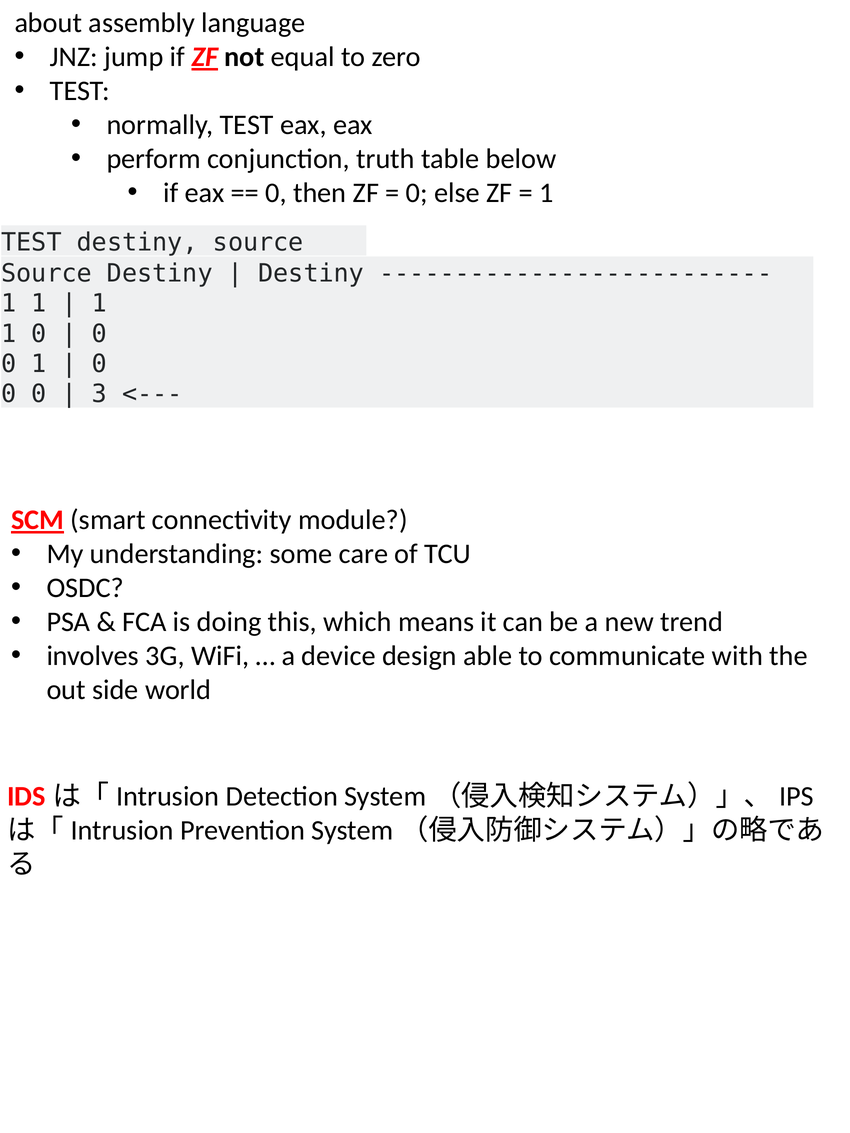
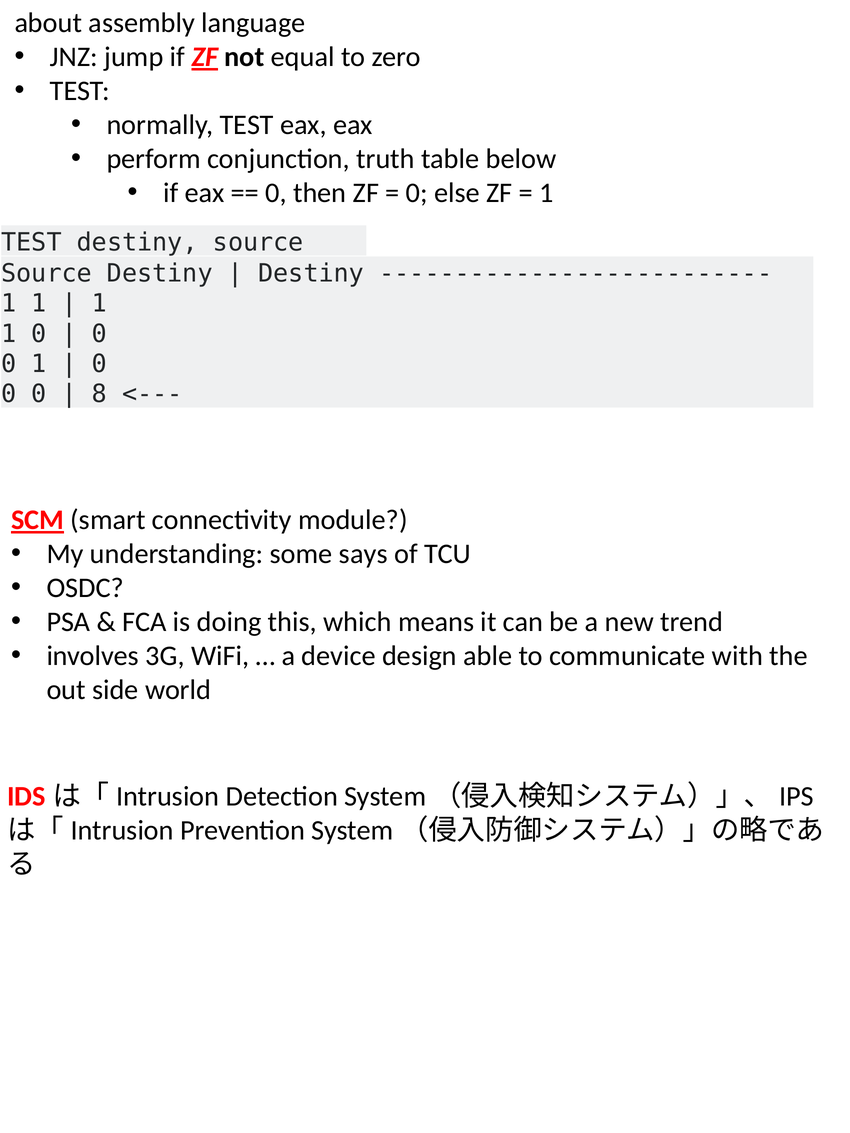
3: 3 -> 8
care: care -> says
